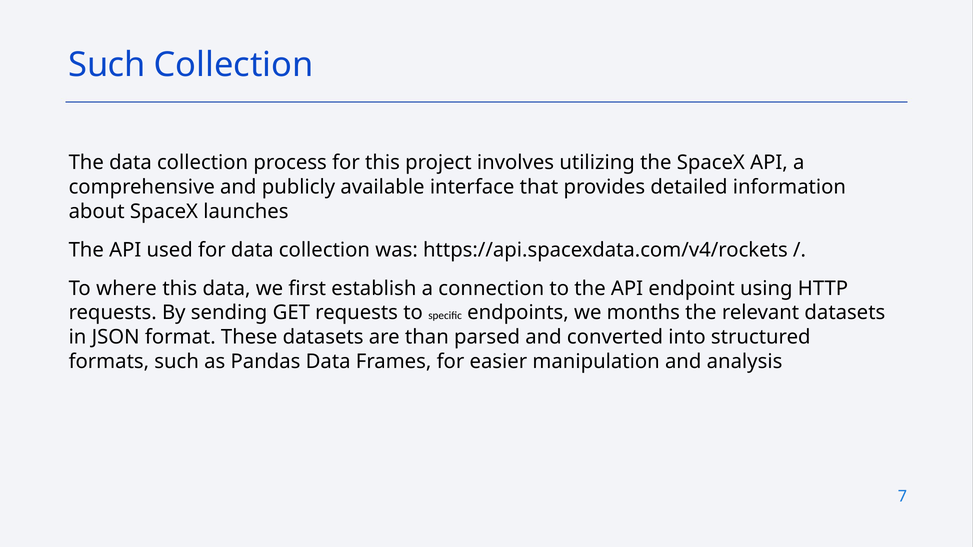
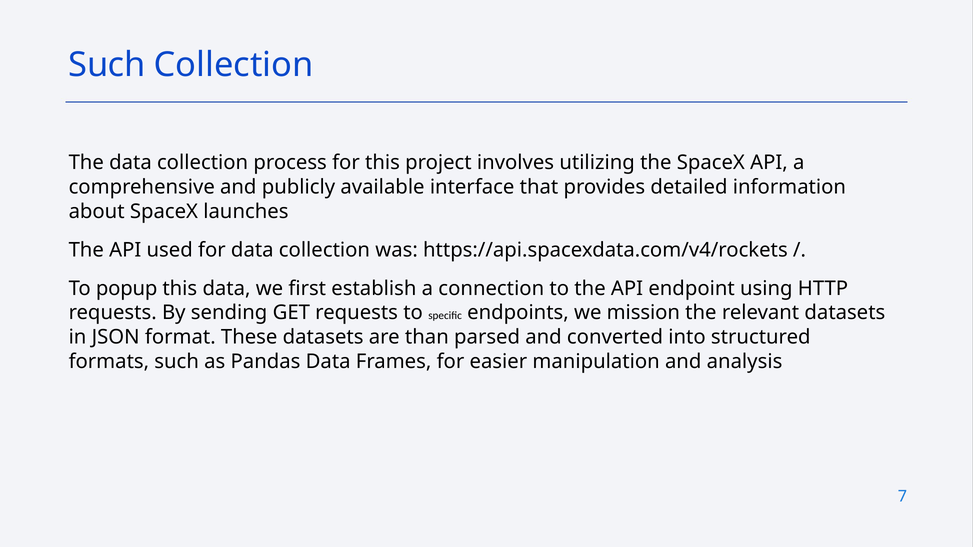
where: where -> popup
months: months -> mission
